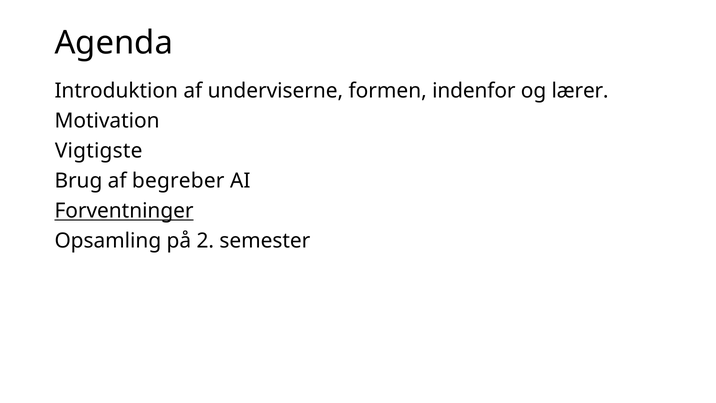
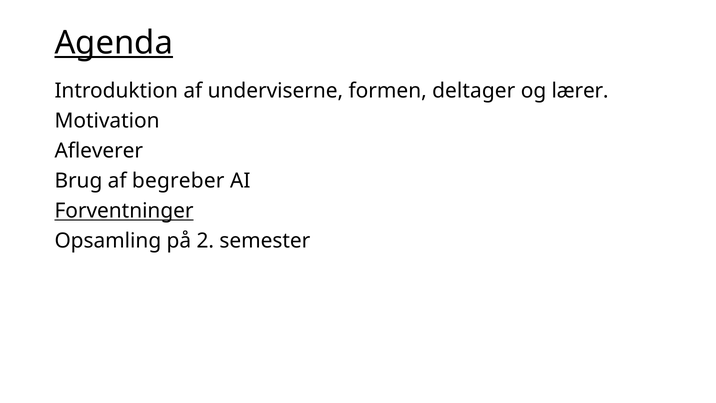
Agenda underline: none -> present
indenfor: indenfor -> deltager
Vigtigste: Vigtigste -> Afleverer
